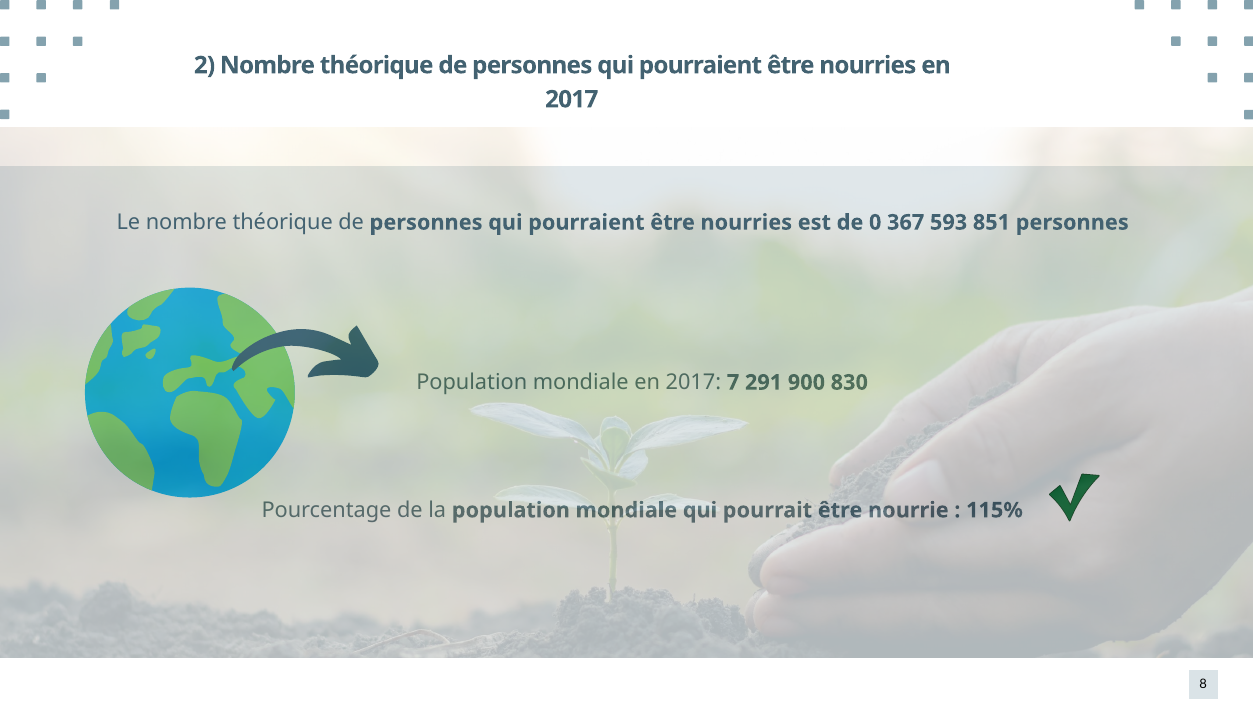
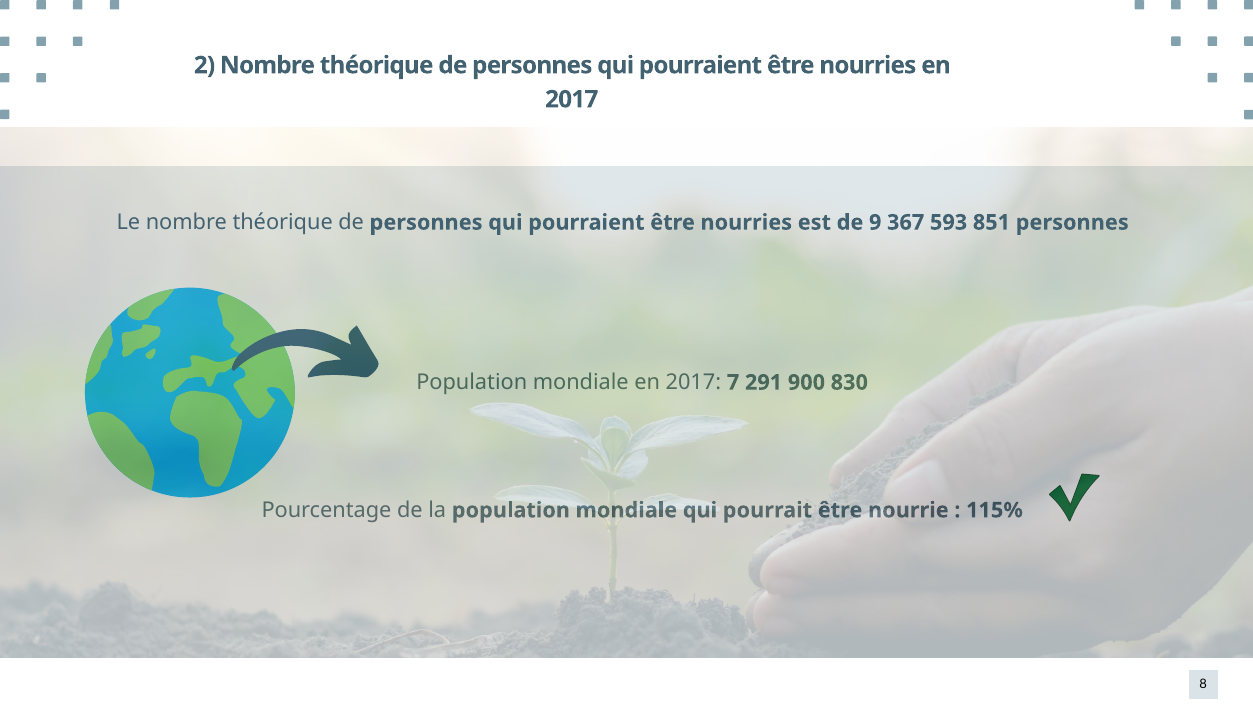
0: 0 -> 9
